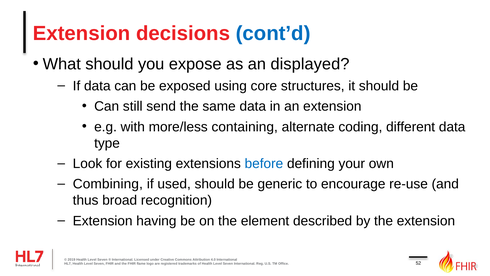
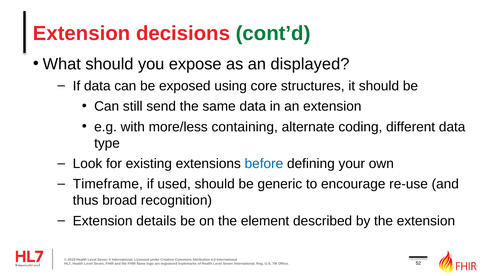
cont’d colour: blue -> green
Combining: Combining -> Timeframe
having: having -> details
